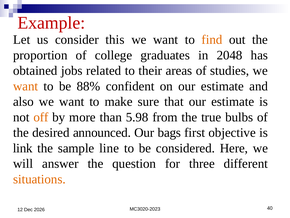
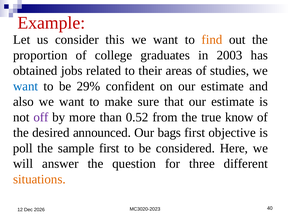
2048: 2048 -> 2003
want at (26, 86) colour: orange -> blue
88%: 88% -> 29%
off colour: orange -> purple
5.98: 5.98 -> 0.52
bulbs: bulbs -> know
link: link -> poll
sample line: line -> first
